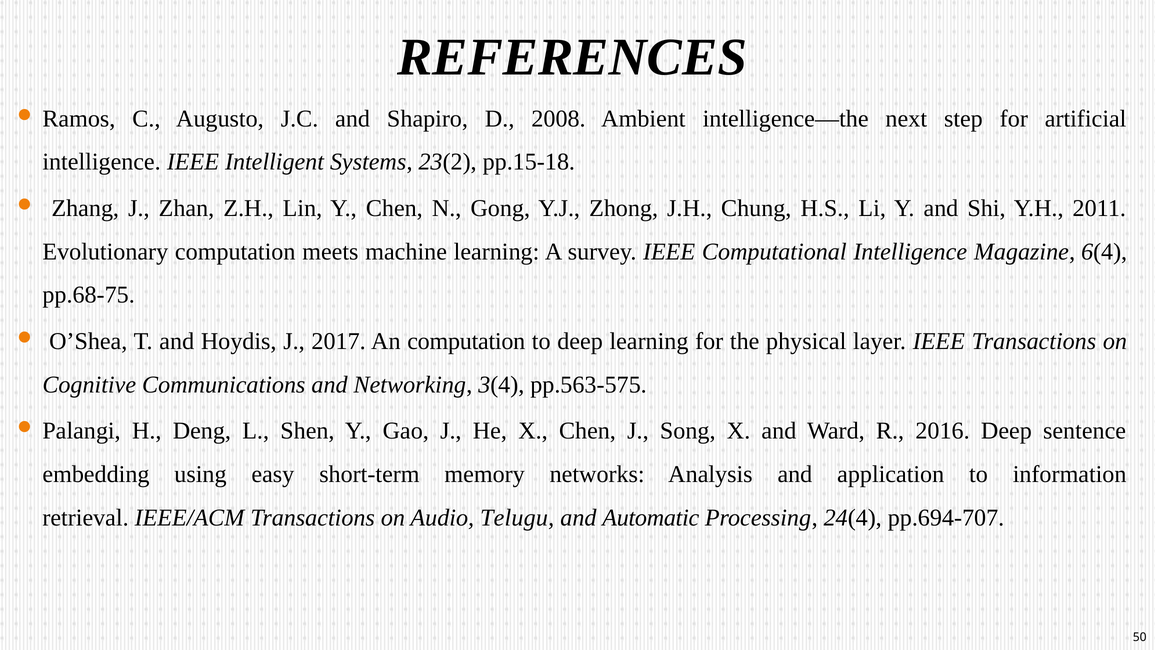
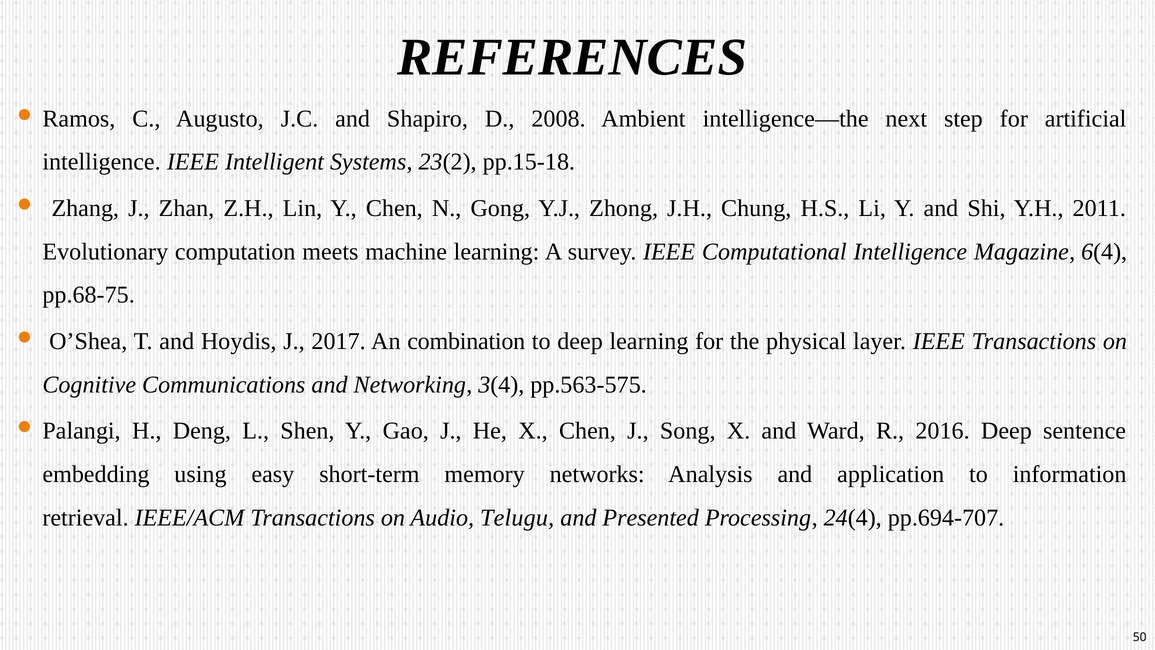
An computation: computation -> combination
Automatic: Automatic -> Presented
